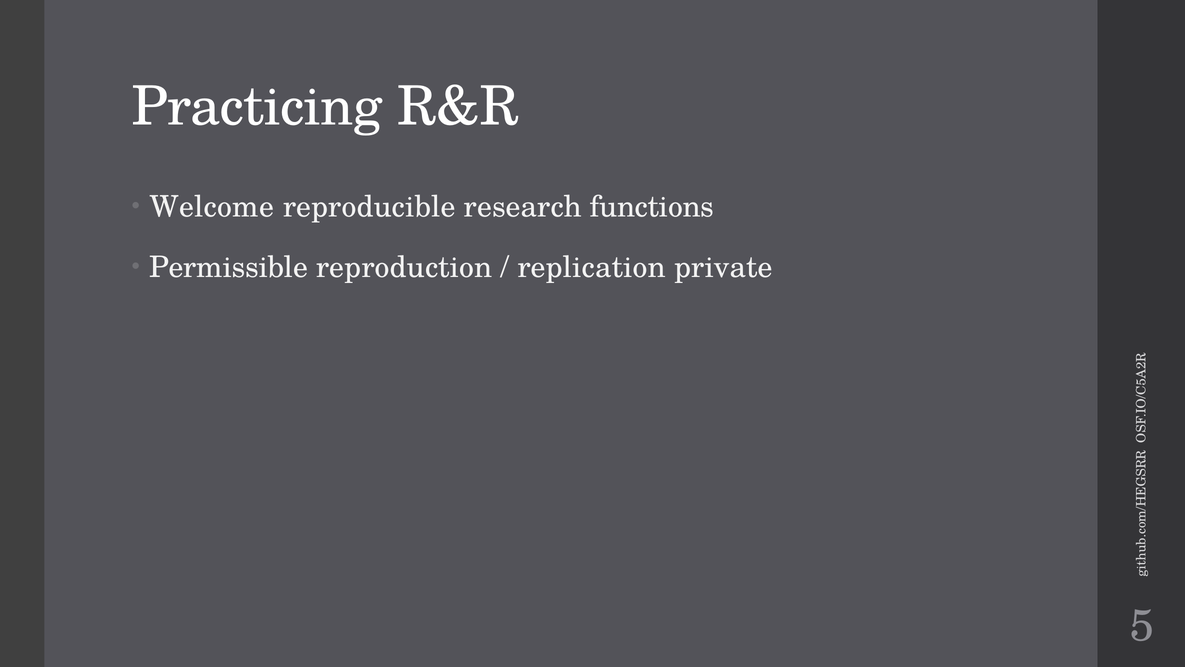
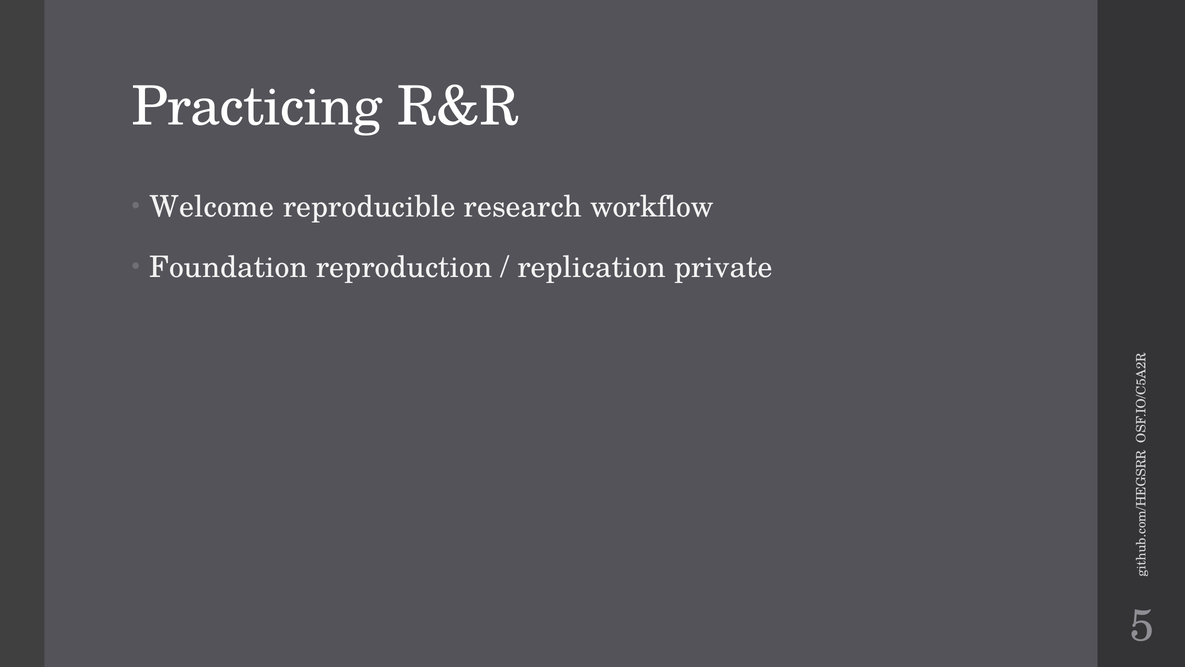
functions: functions -> workflow
Permissible: Permissible -> Foundation
